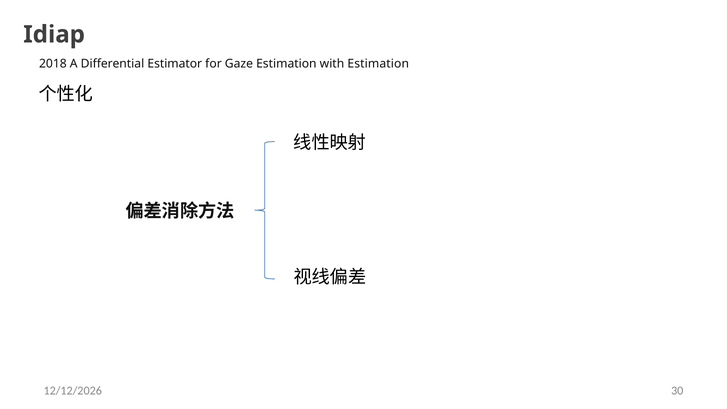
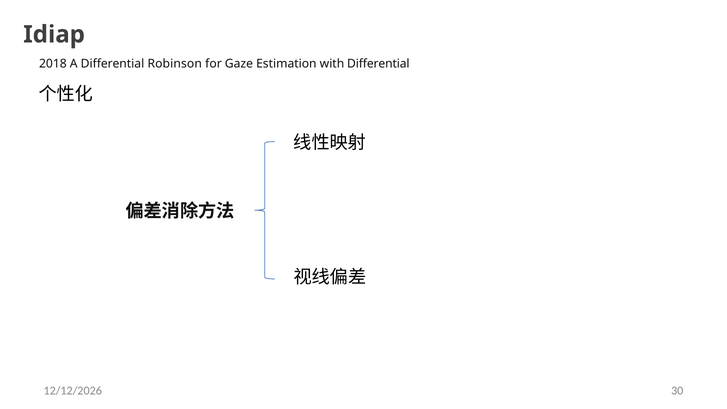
Estimator: Estimator -> Robinson
with Estimation: Estimation -> Differential
